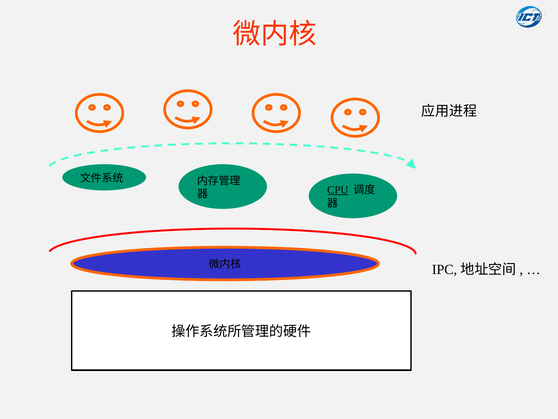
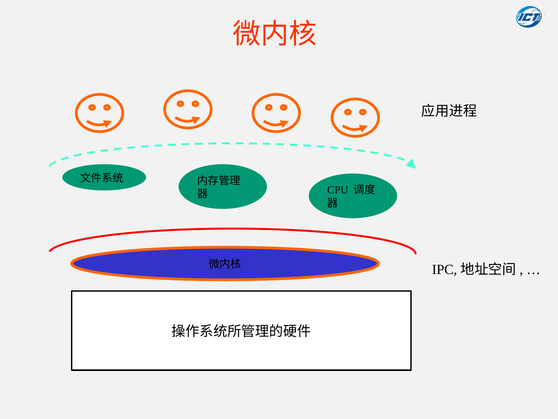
CPU underline: present -> none
